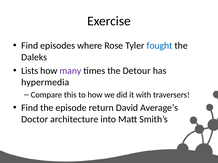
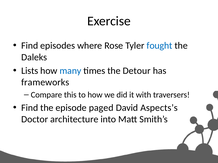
many colour: purple -> blue
hypermedia: hypermedia -> frameworks
return: return -> paged
Average’s: Average’s -> Aspects’s
